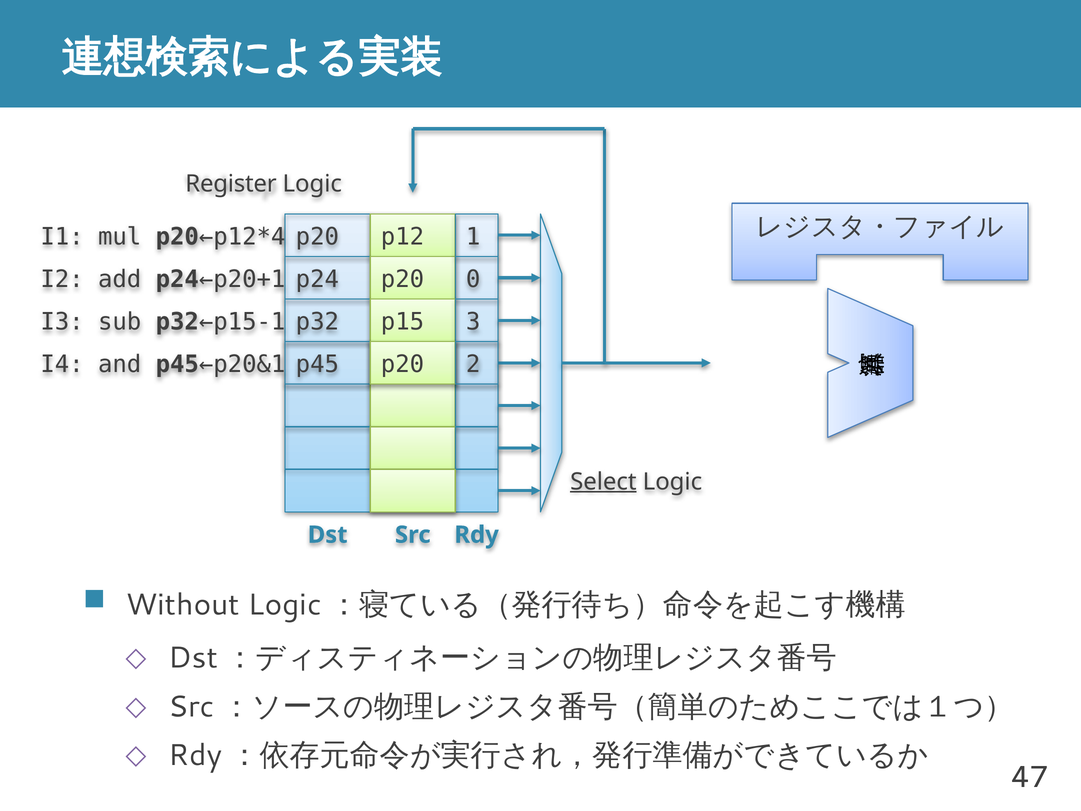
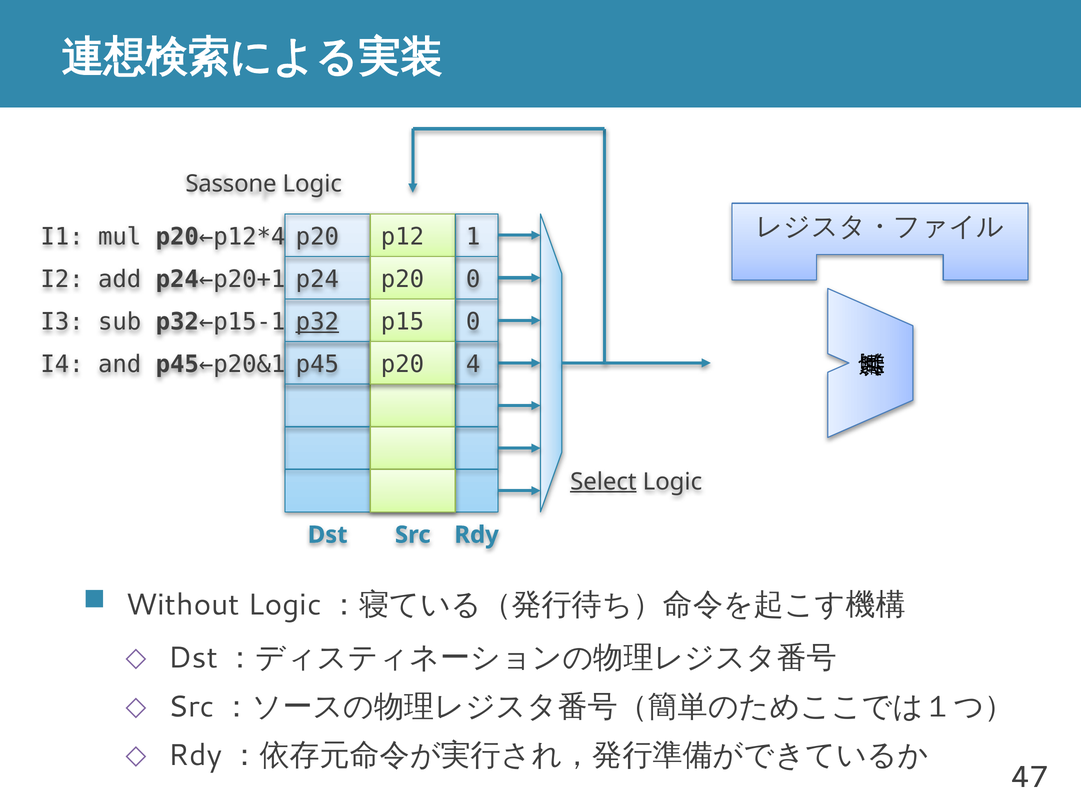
Register: Register -> Sassone
p32 underline: none -> present
p15 3: 3 -> 0
2: 2 -> 4
